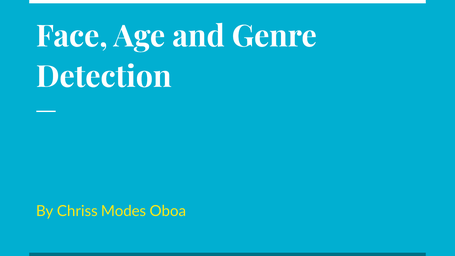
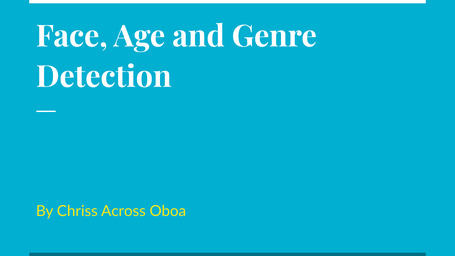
Modes: Modes -> Across
